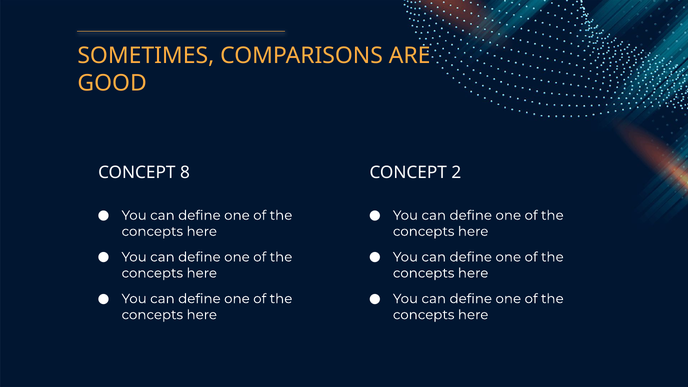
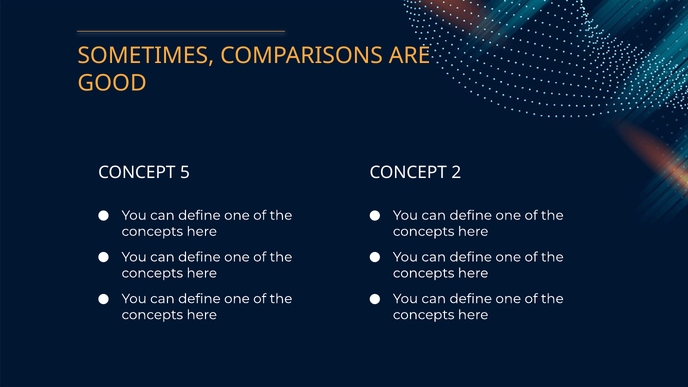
8: 8 -> 5
